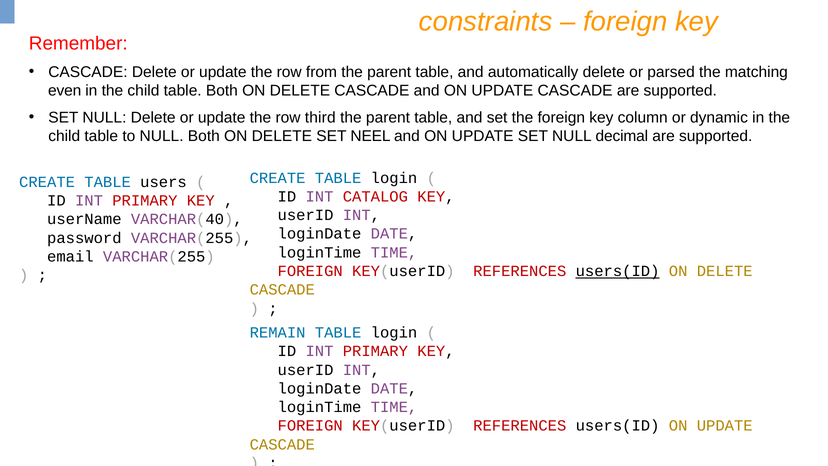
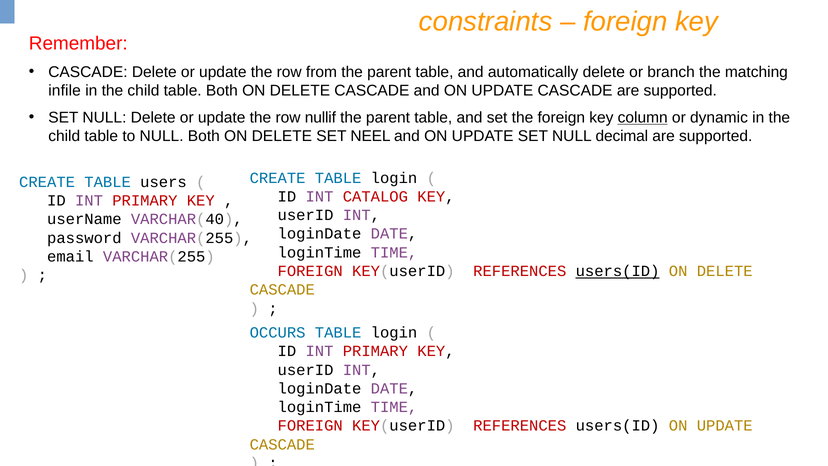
parsed: parsed -> branch
even: even -> infile
third: third -> nullif
column underline: none -> present
REMAIN: REMAIN -> OCCURS
